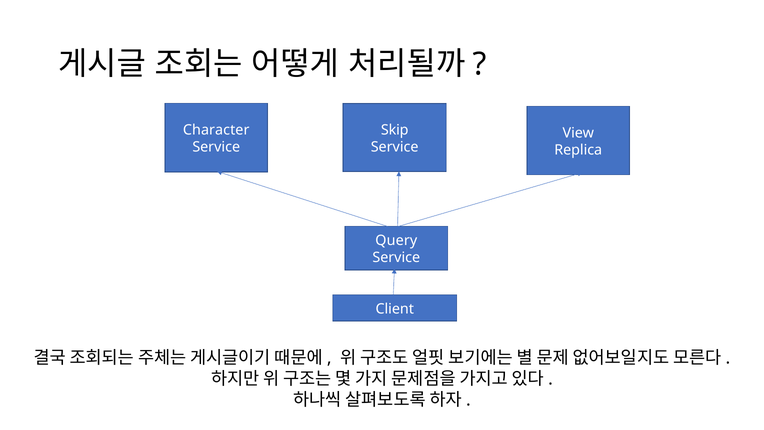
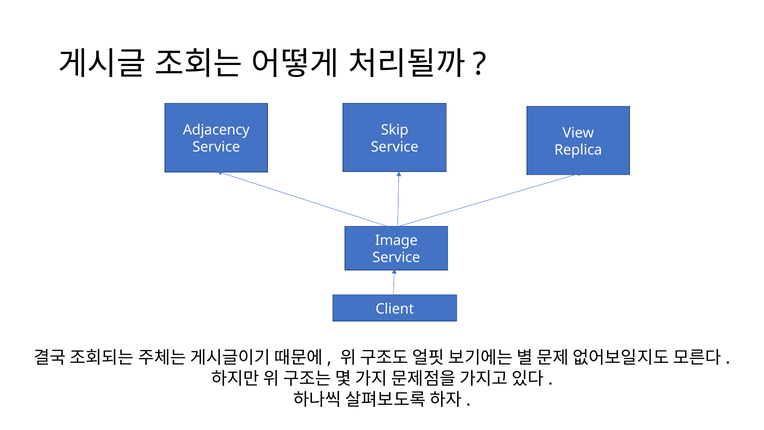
Character: Character -> Adjacency
Query: Query -> Image
